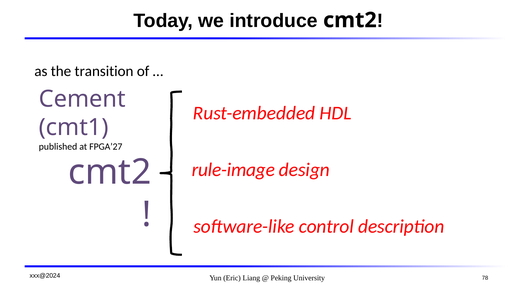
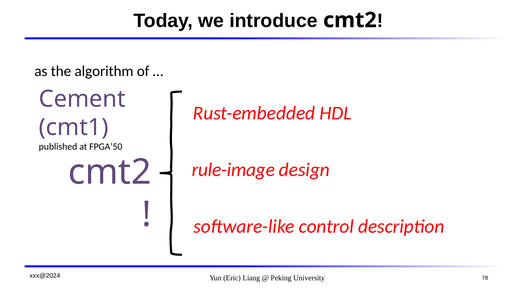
transition: transition -> algorithm
FPGA’27: FPGA’27 -> FPGA’50
